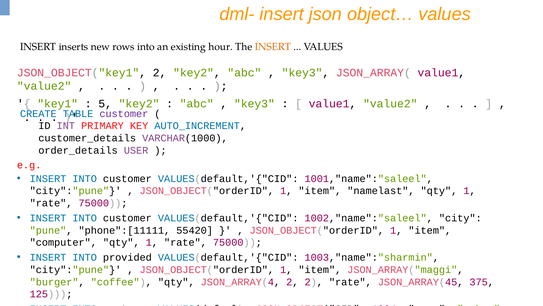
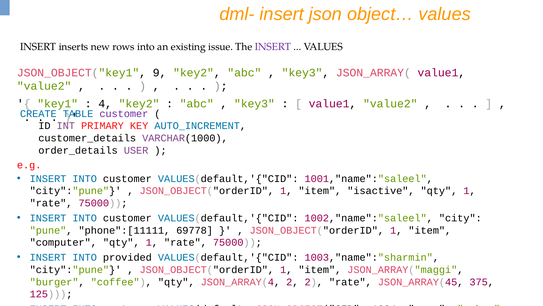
hour: hour -> issue
INSERT at (273, 47) colour: orange -> purple
JSON_OBJECT("key1 2: 2 -> 9
5: 5 -> 4
namelast: namelast -> isactive
55420: 55420 -> 69778
